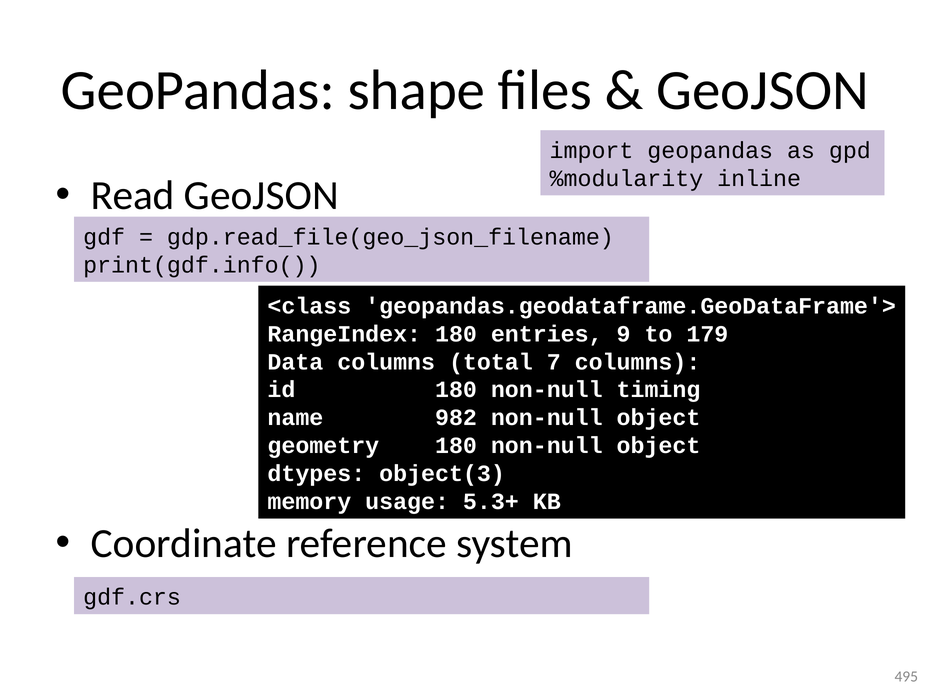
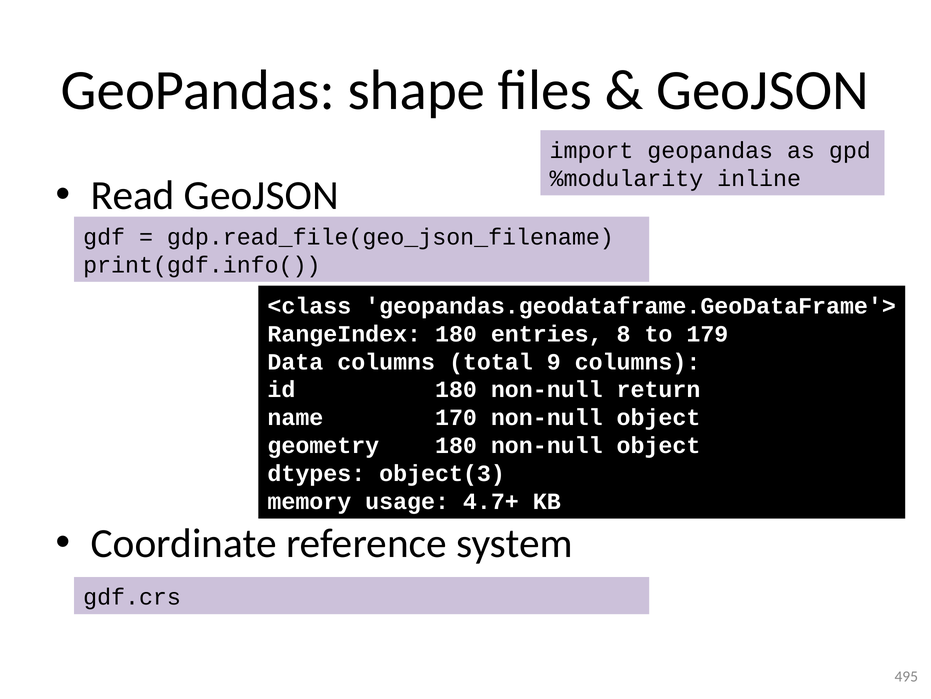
9: 9 -> 8
7: 7 -> 9
timing: timing -> return
982: 982 -> 170
5.3+: 5.3+ -> 4.7+
